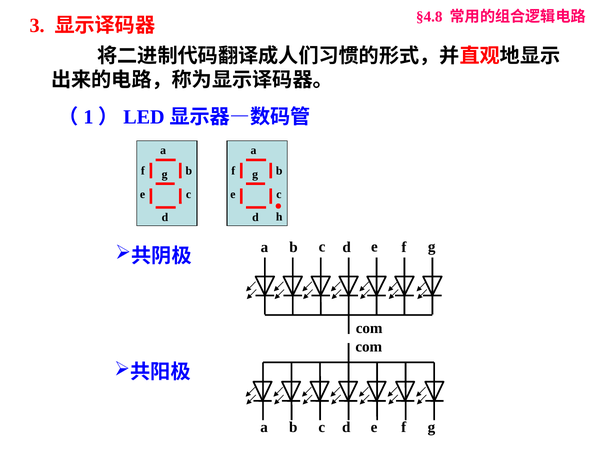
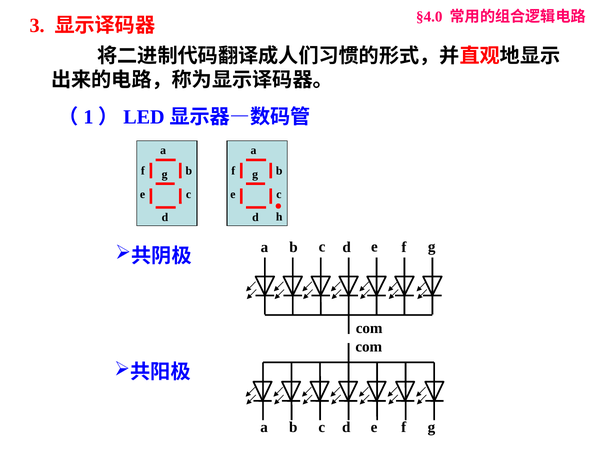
§4.8: §4.8 -> §4.0
